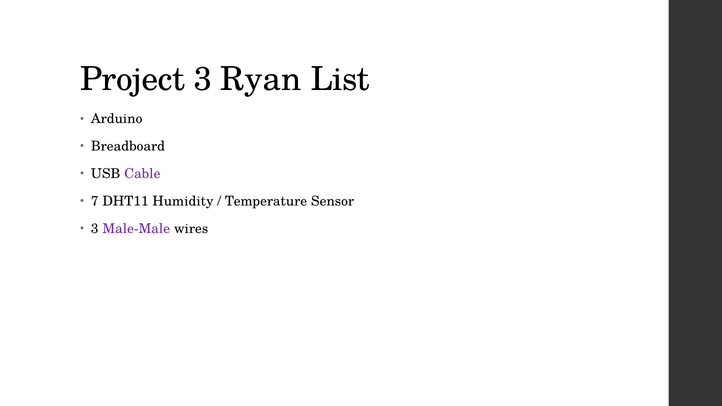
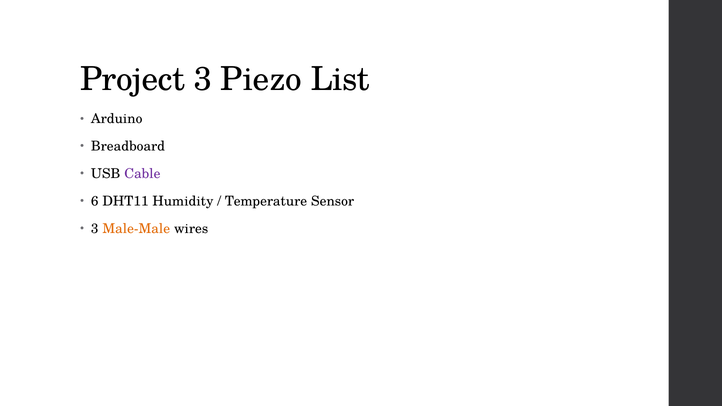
Ryan: Ryan -> Piezo
7: 7 -> 6
Male-Male colour: purple -> orange
